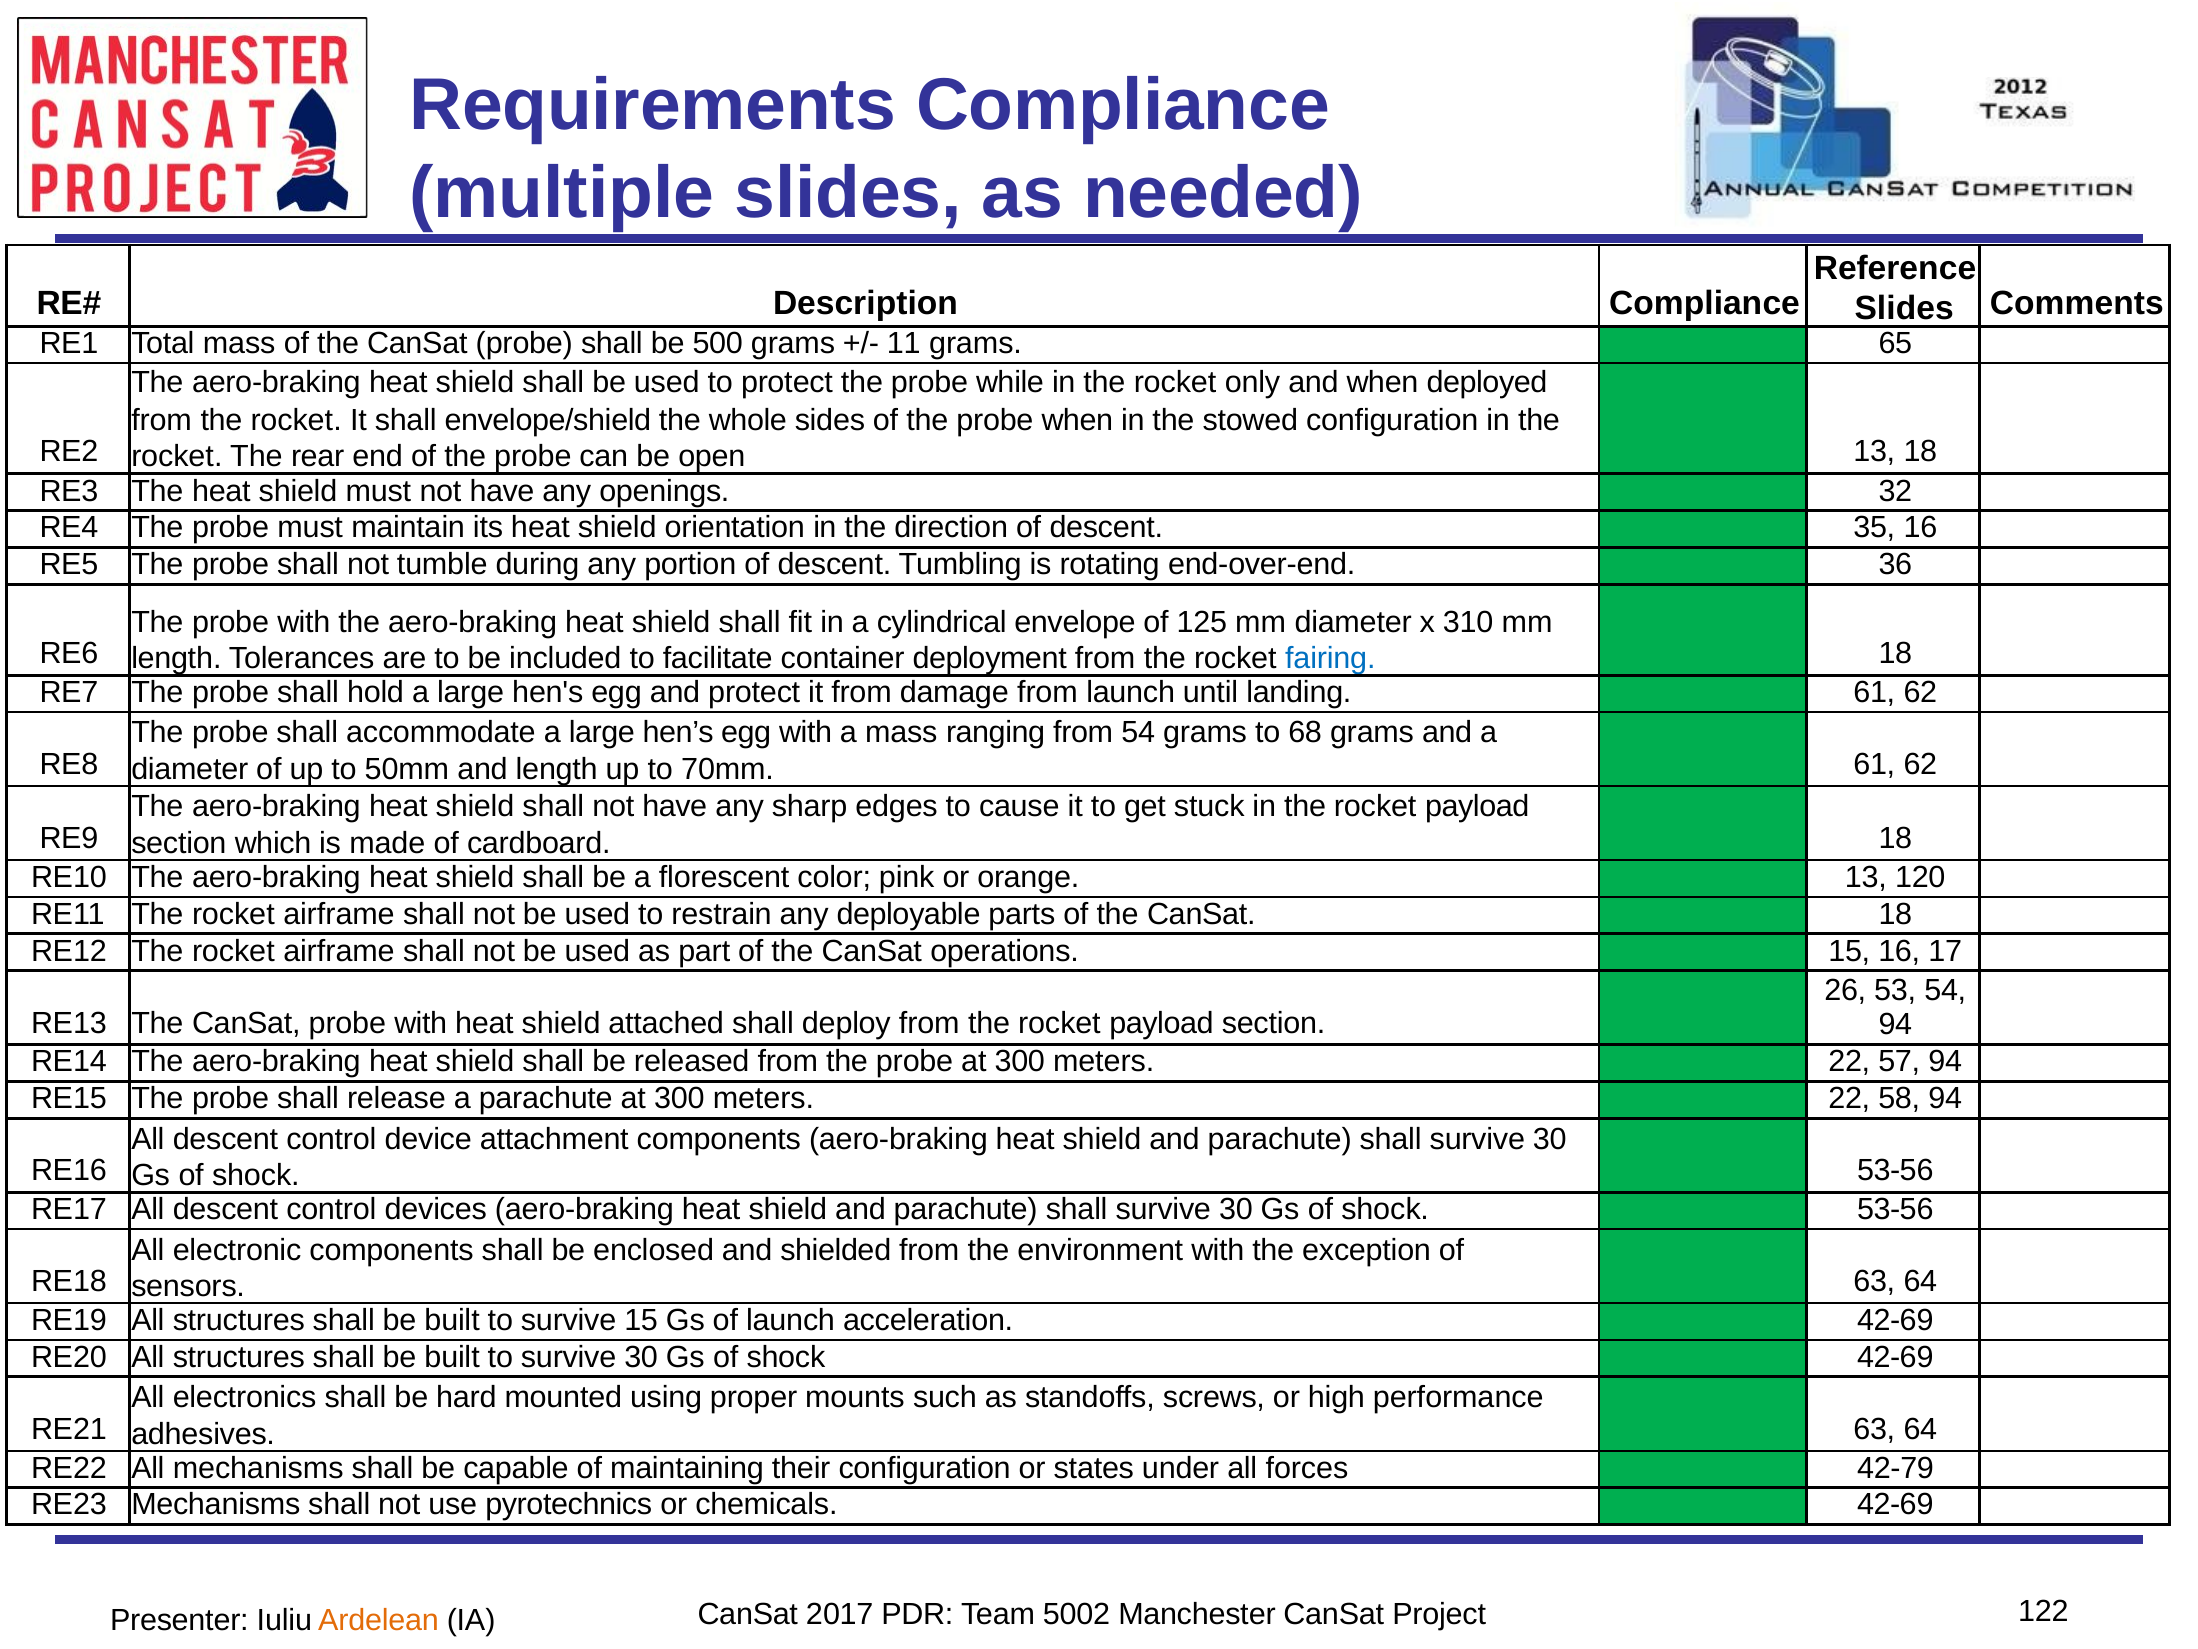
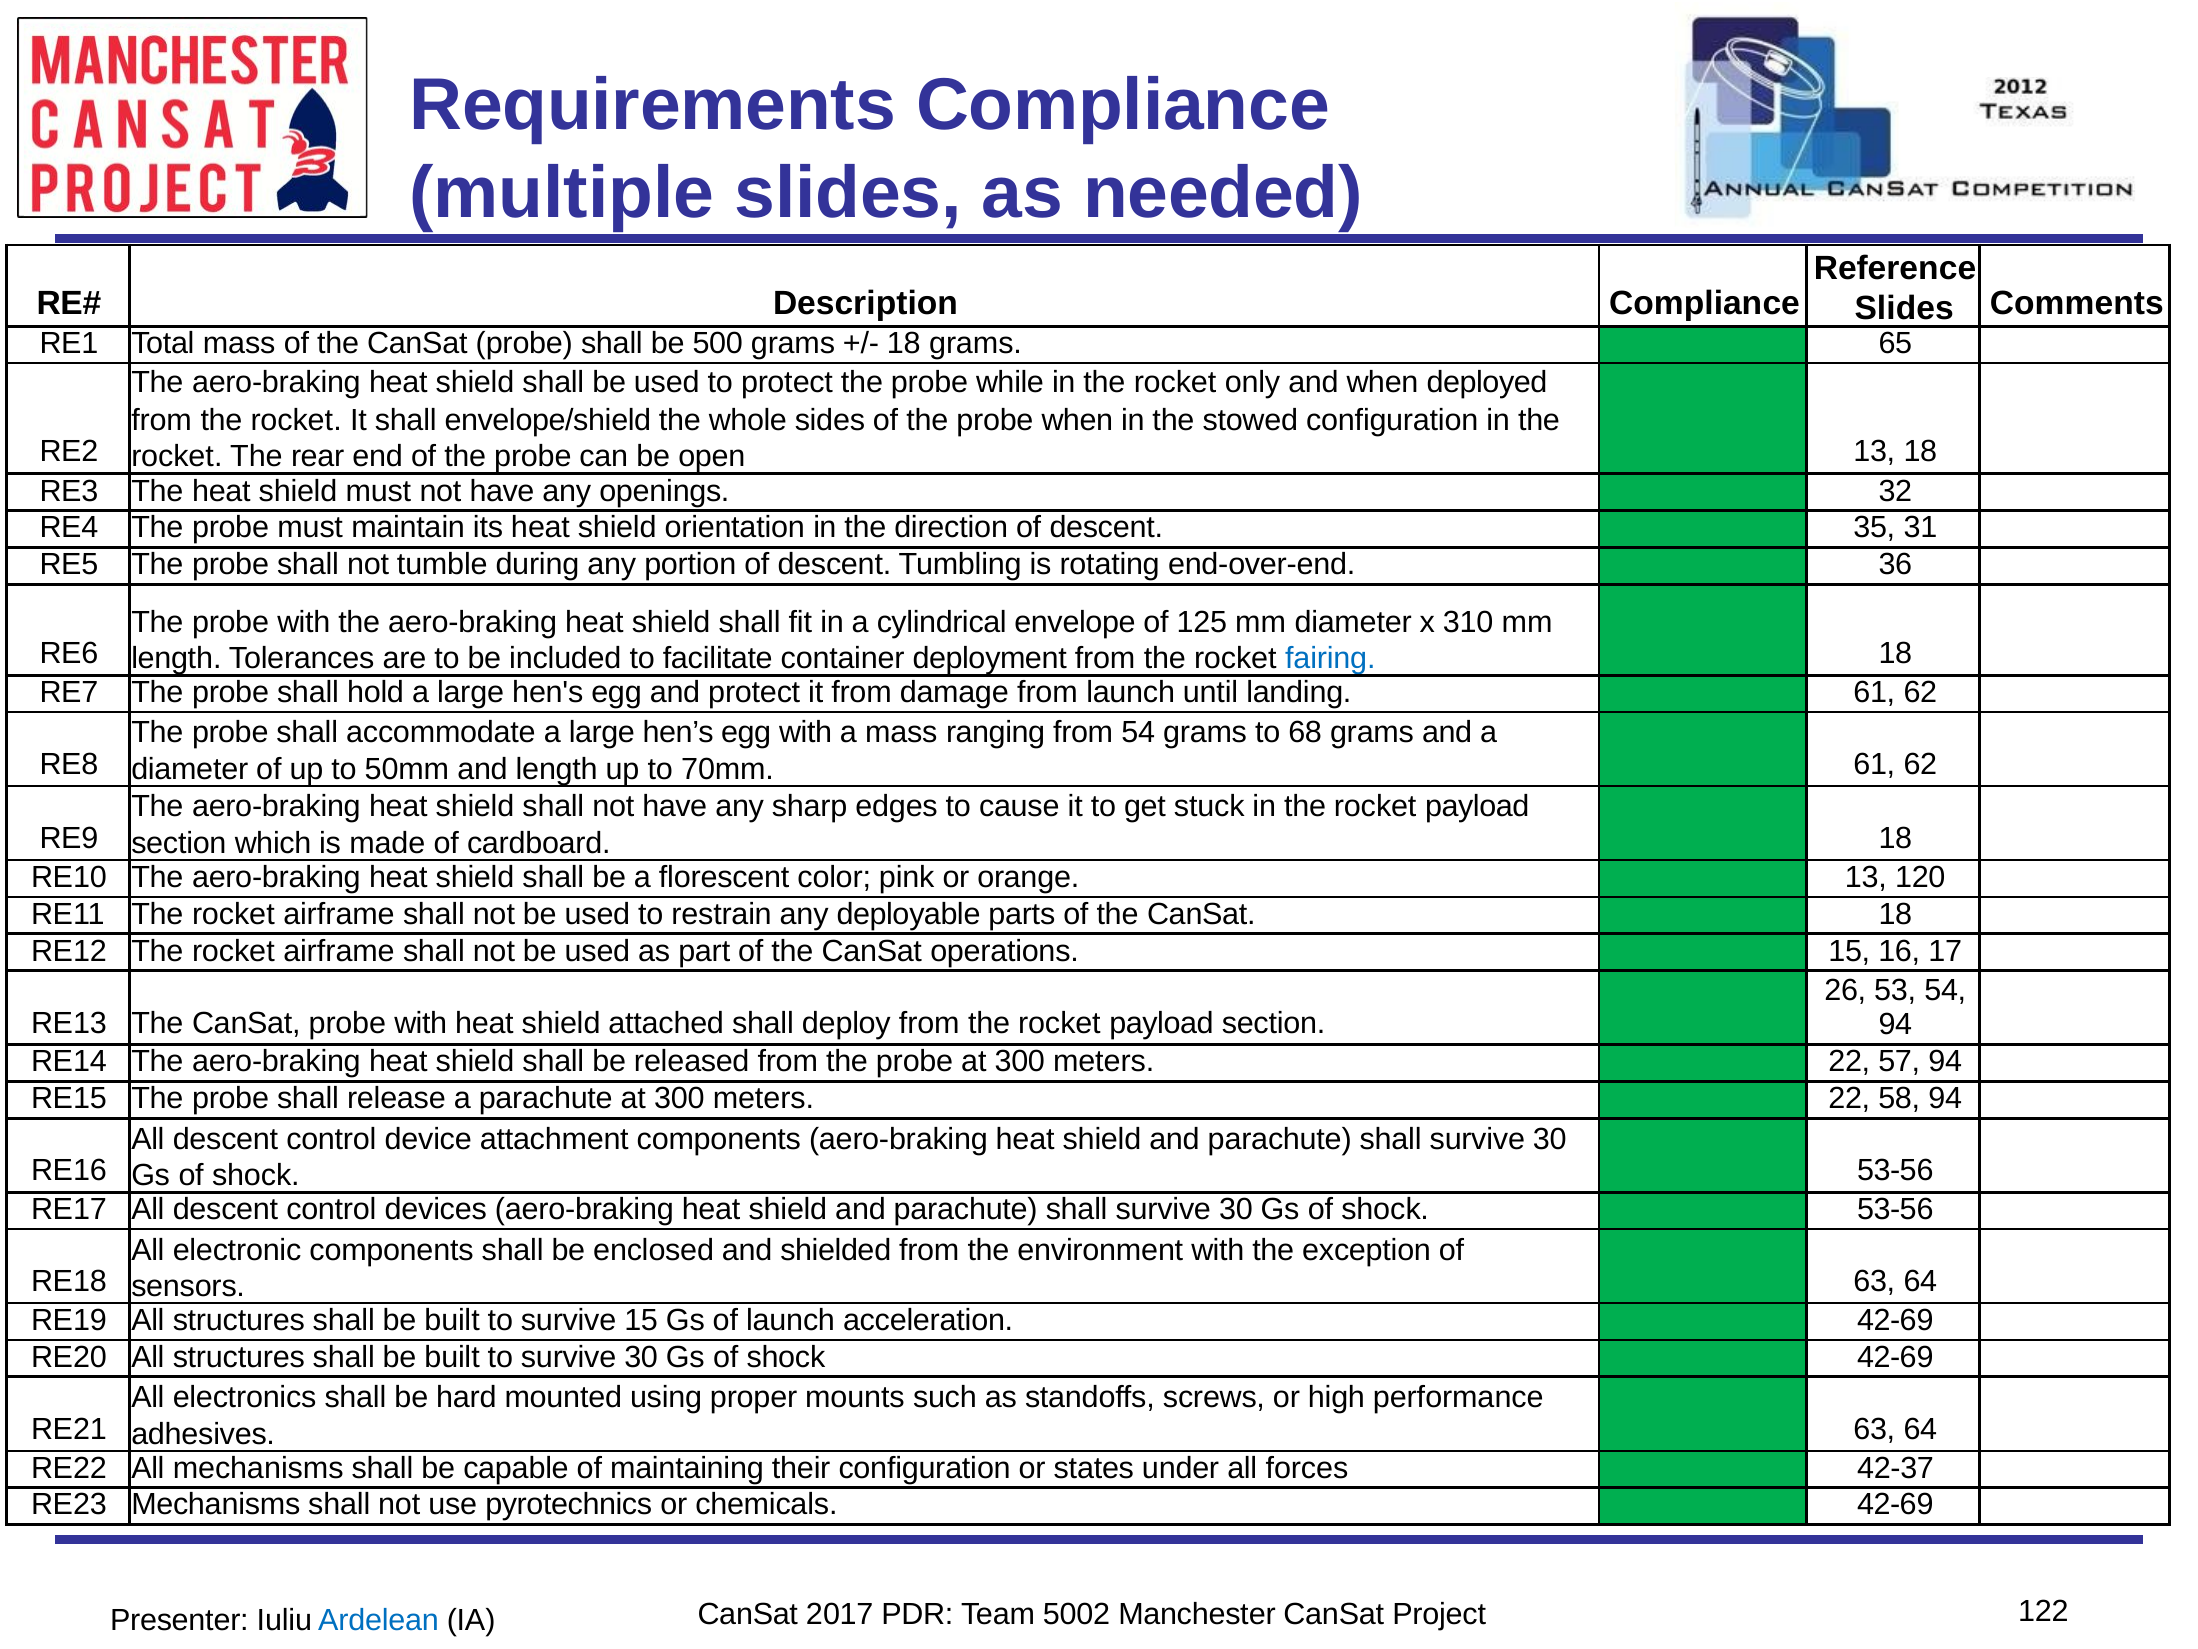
11 at (904, 343): 11 -> 18
35 16: 16 -> 31
42-79: 42-79 -> 42-37
Ardelean colour: orange -> blue
